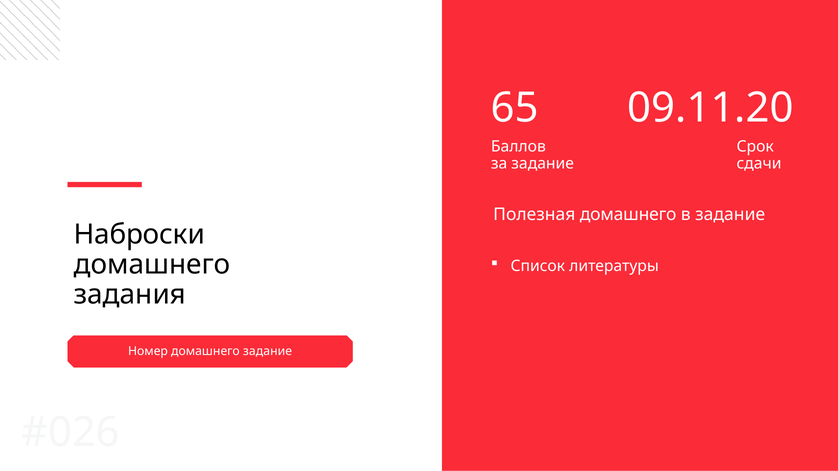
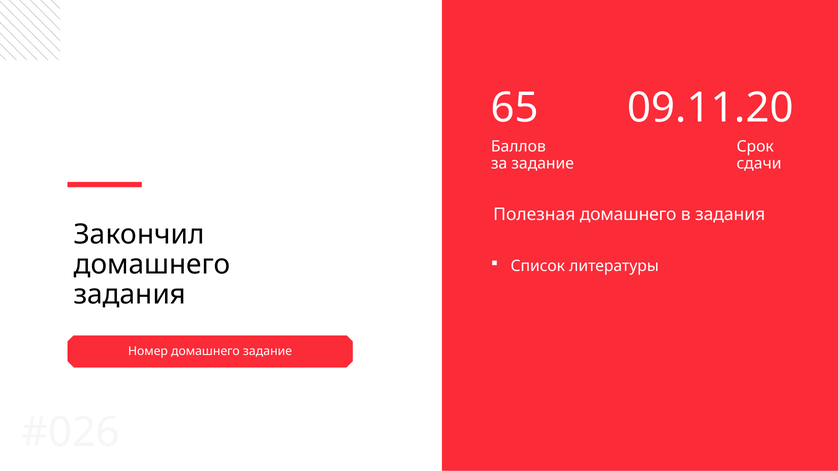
в задание: задание -> задания
Наброски: Наброски -> Закончил
